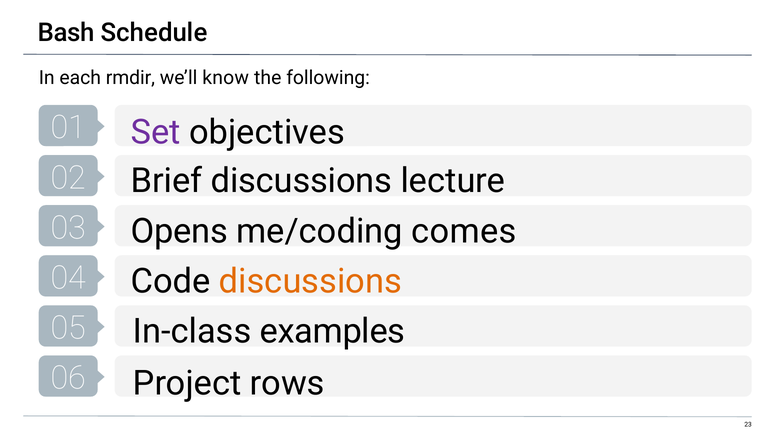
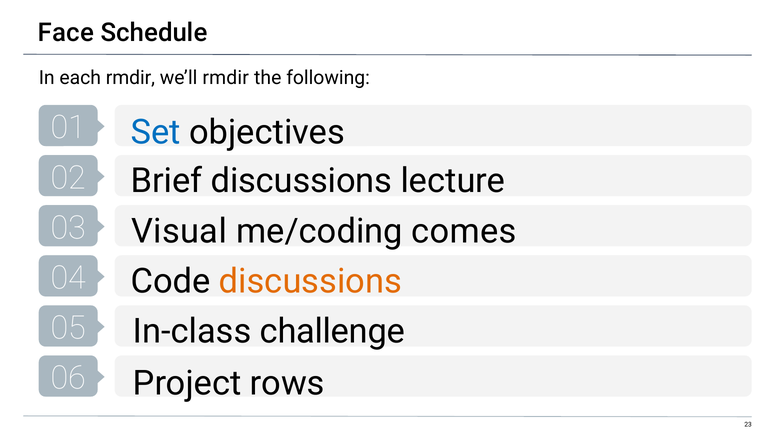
Bash: Bash -> Face
we’ll know: know -> rmdir
Set colour: purple -> blue
Opens: Opens -> Visual
examples: examples -> challenge
